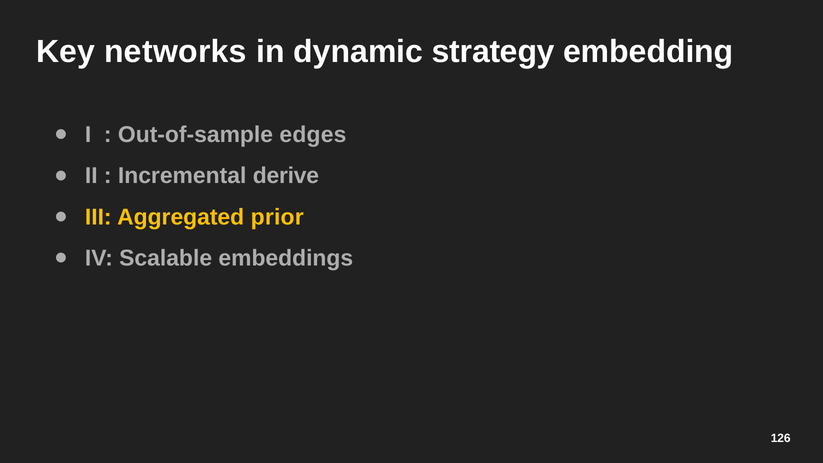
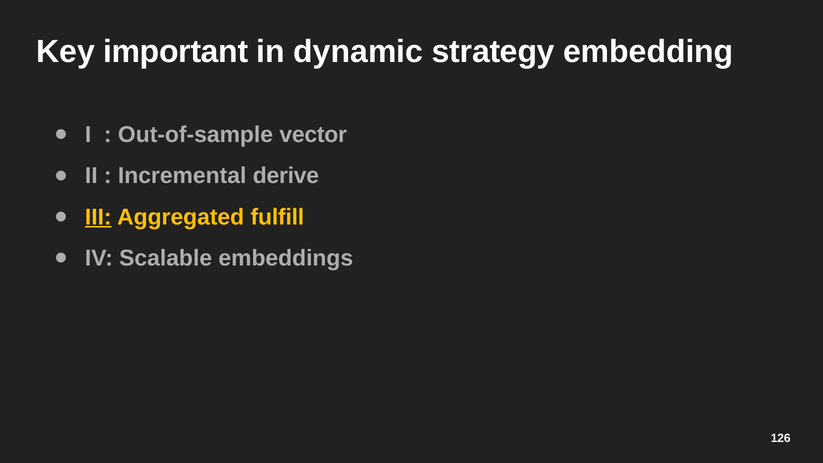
networks: networks -> important
edges: edges -> vector
III underline: none -> present
prior: prior -> fulfill
